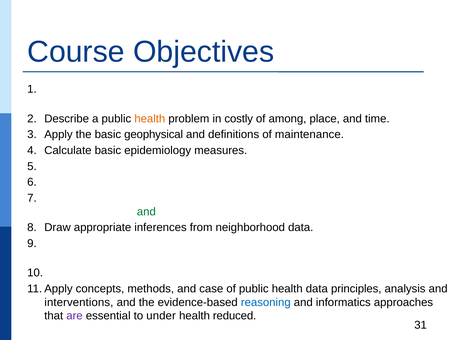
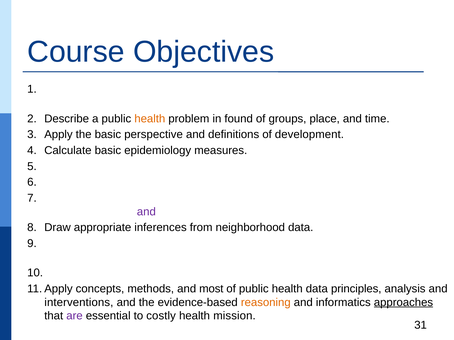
costly: costly -> found
among: among -> groups
geophysical: geophysical -> perspective
maintenance: maintenance -> development
and at (146, 212) colour: green -> purple
case: case -> most
reasoning colour: blue -> orange
approaches underline: none -> present
under: under -> costly
reduced: reduced -> mission
